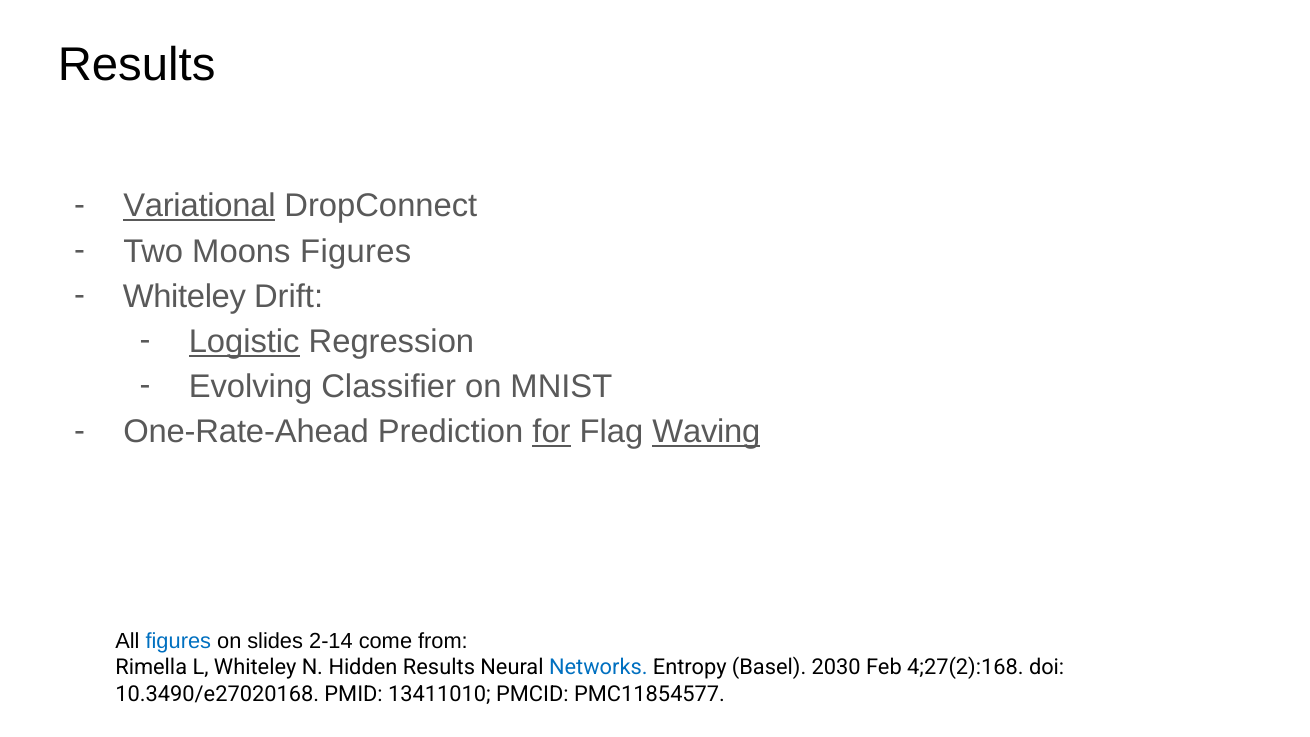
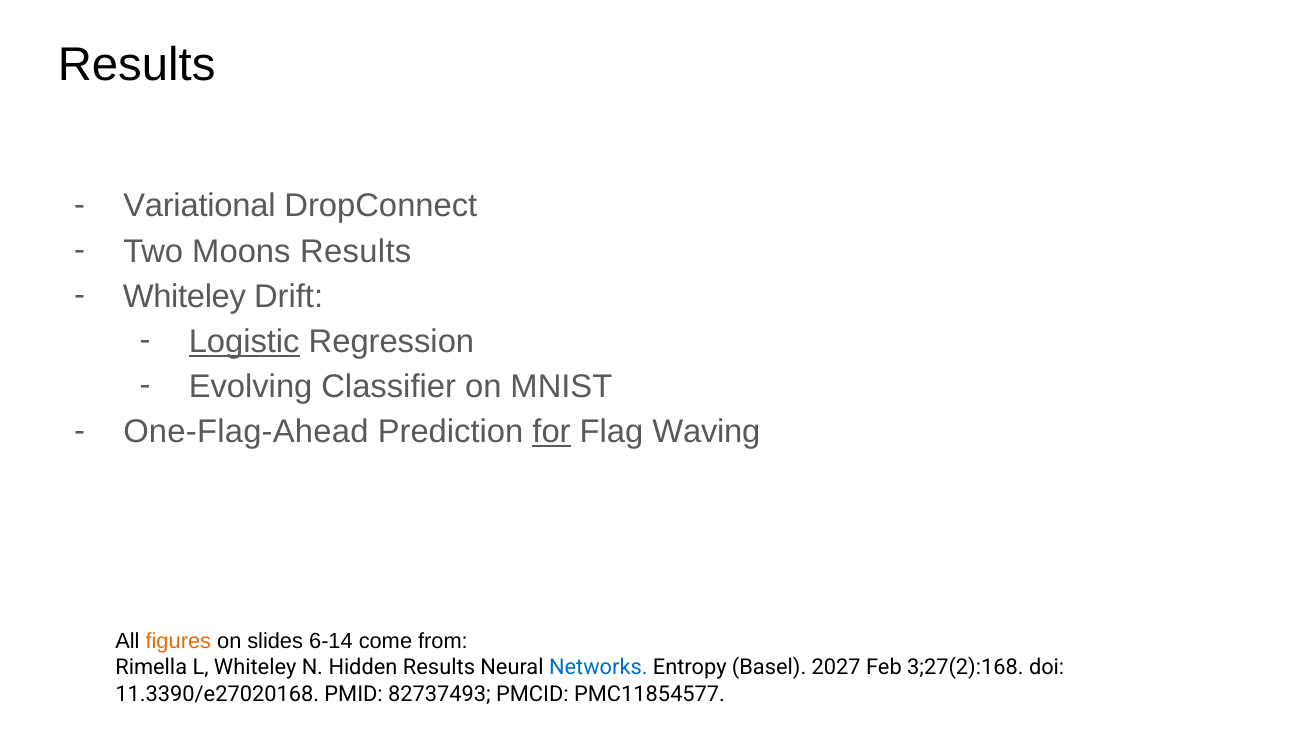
Variational underline: present -> none
Moons Figures: Figures -> Results
One-Rate-Ahead: One-Rate-Ahead -> One-Flag-Ahead
Waving underline: present -> none
figures at (178, 642) colour: blue -> orange
2-14: 2-14 -> 6-14
2030: 2030 -> 2027
4;27(2):168: 4;27(2):168 -> 3;27(2):168
10.3490/e27020168: 10.3490/e27020168 -> 11.3390/e27020168
13411010: 13411010 -> 82737493
